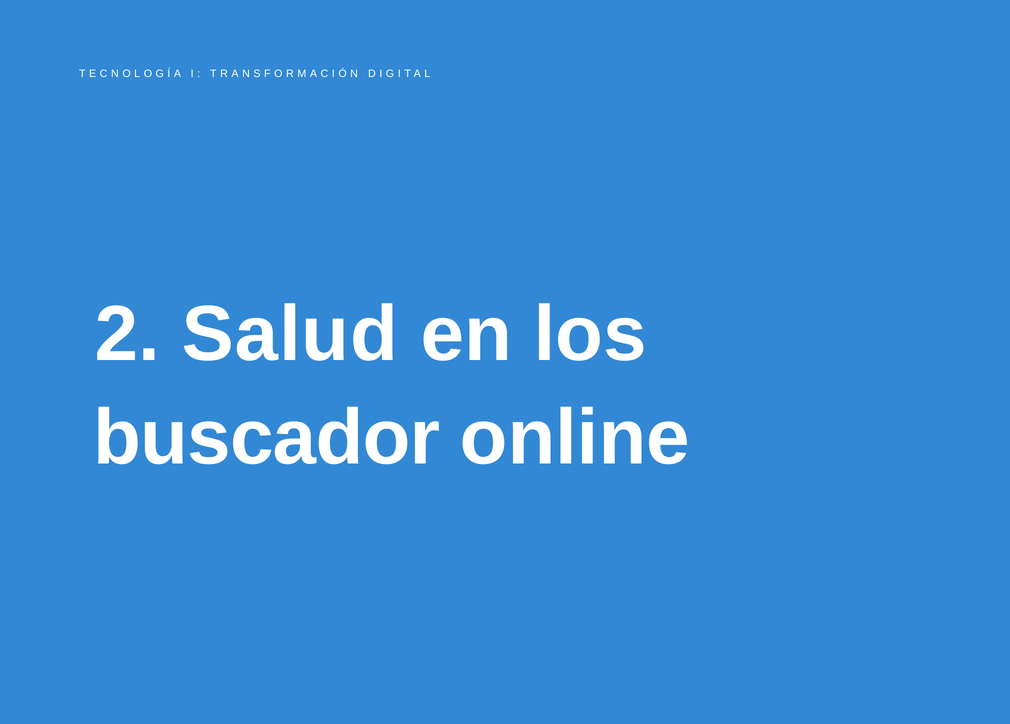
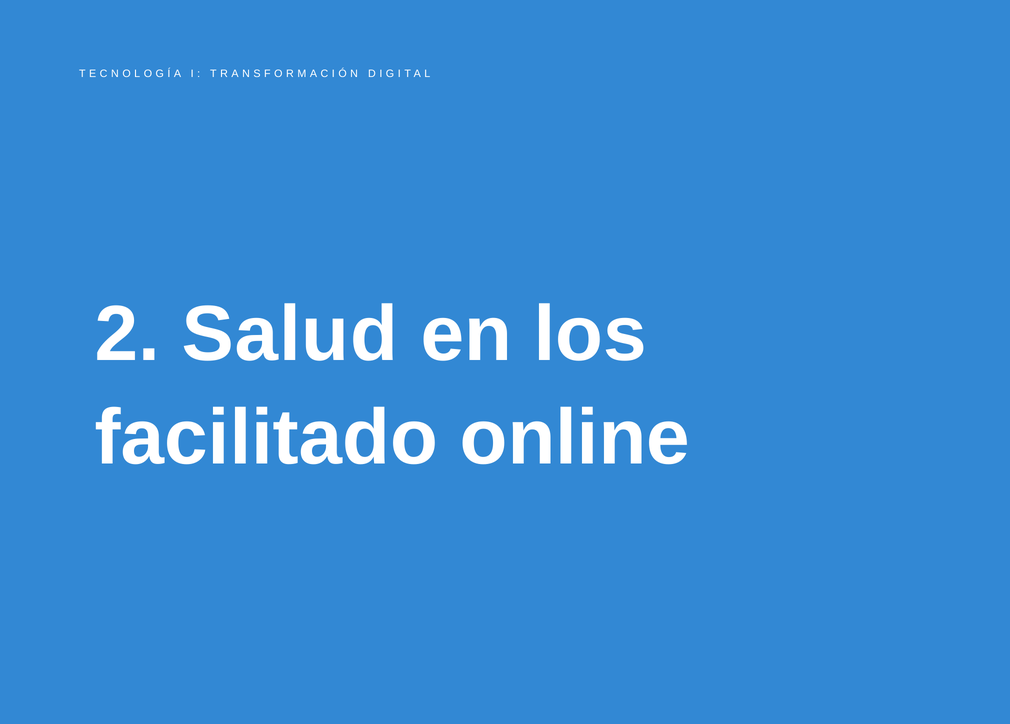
buscador: buscador -> facilitado
